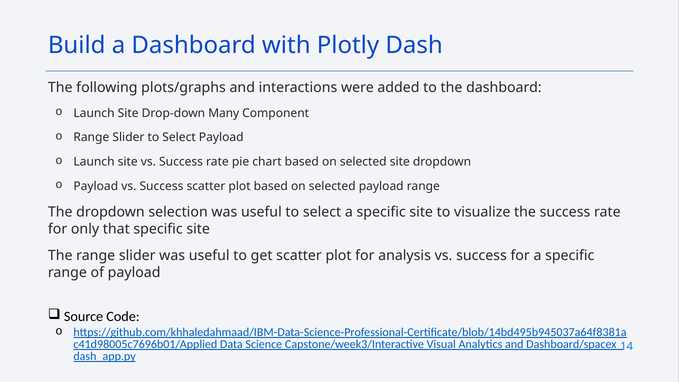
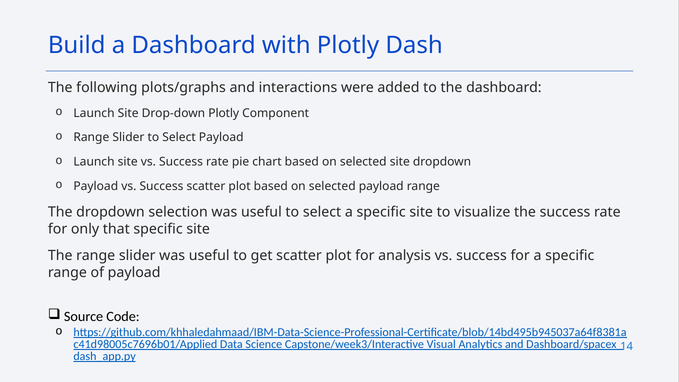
Drop-down Many: Many -> Plotly
